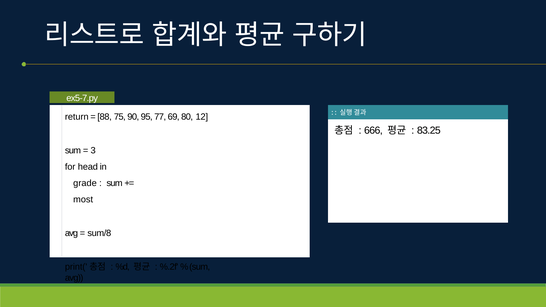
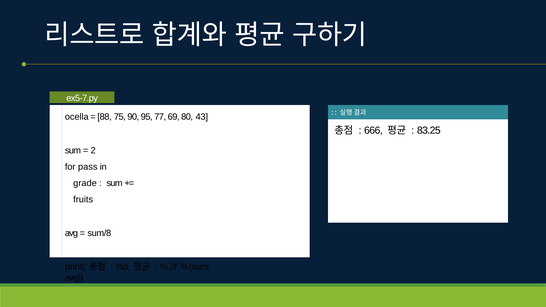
return: return -> ocella
12: 12 -> 43
3: 3 -> 2
head: head -> pass
most: most -> fruits
